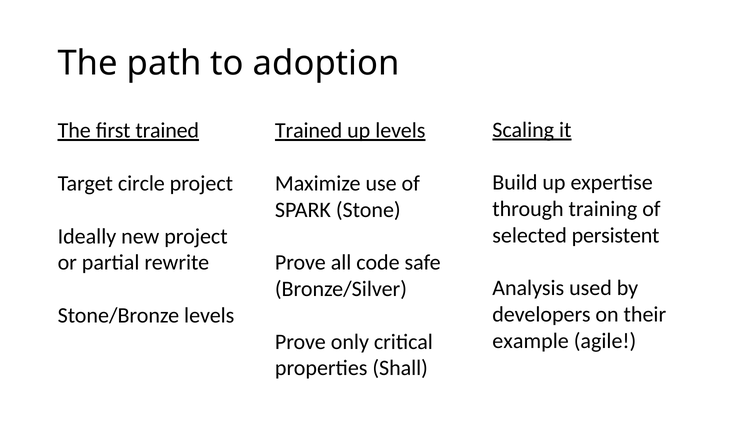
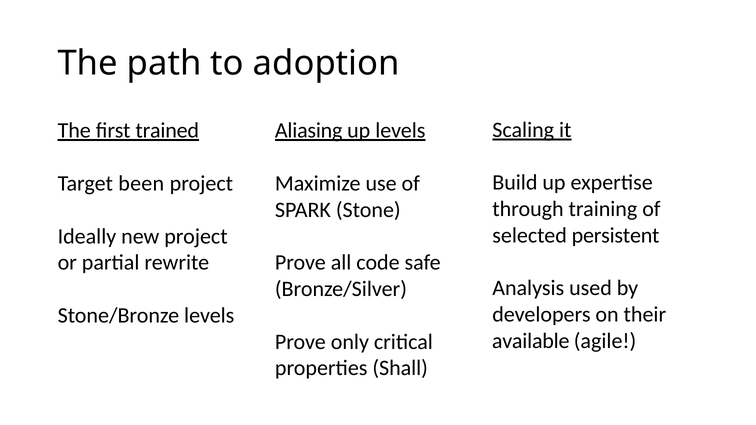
Trained at (309, 131): Trained -> Aliasing
circle: circle -> been
example: example -> available
